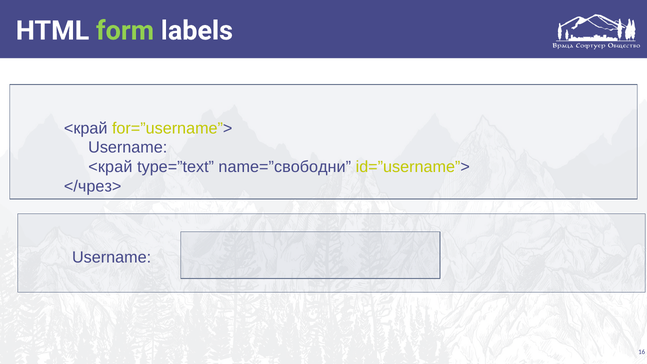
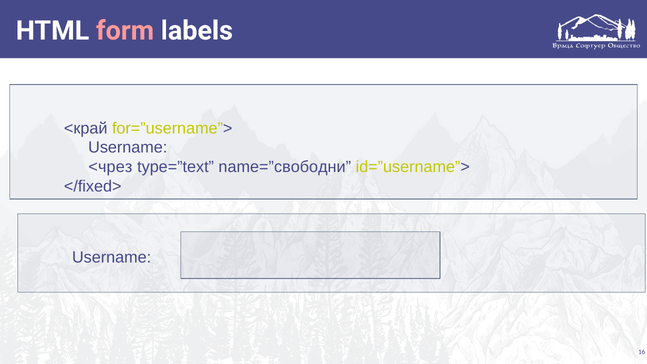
form colour: light green -> pink
<край at (110, 167): <край -> <чрез
</чрез>: </чрез> -> </fixed>
